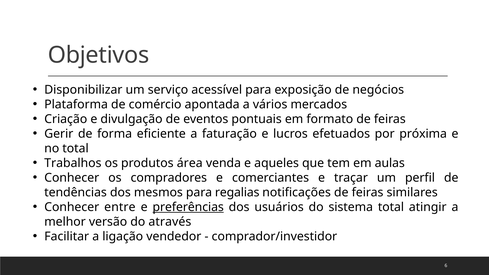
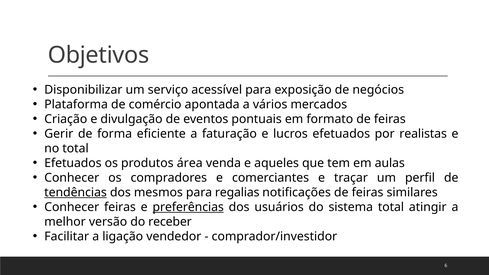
próxima: próxima -> realistas
Trabalhos at (73, 163): Trabalhos -> Efetuados
tendências underline: none -> present
Conhecer entre: entre -> feiras
através: através -> receber
